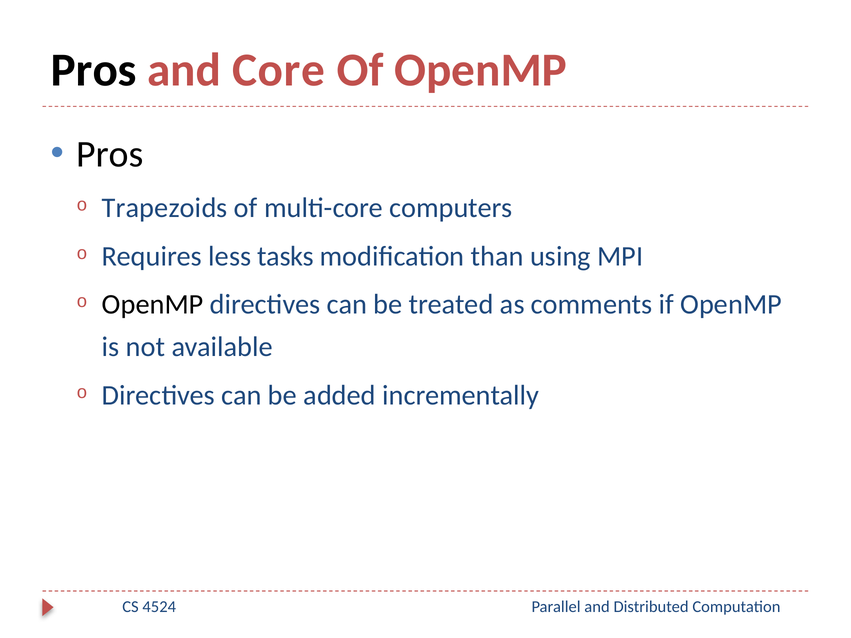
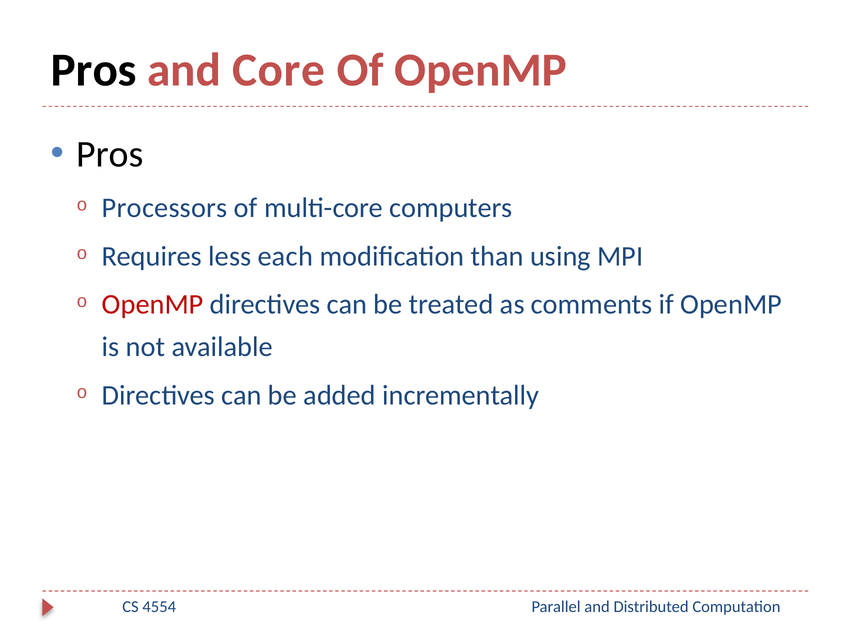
Trapezoids: Trapezoids -> Processors
tasks: tasks -> each
OpenMP at (153, 305) colour: black -> red
4524: 4524 -> 4554
